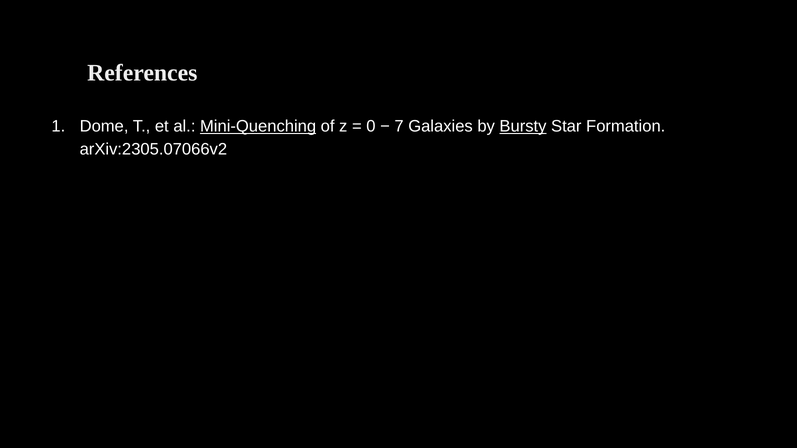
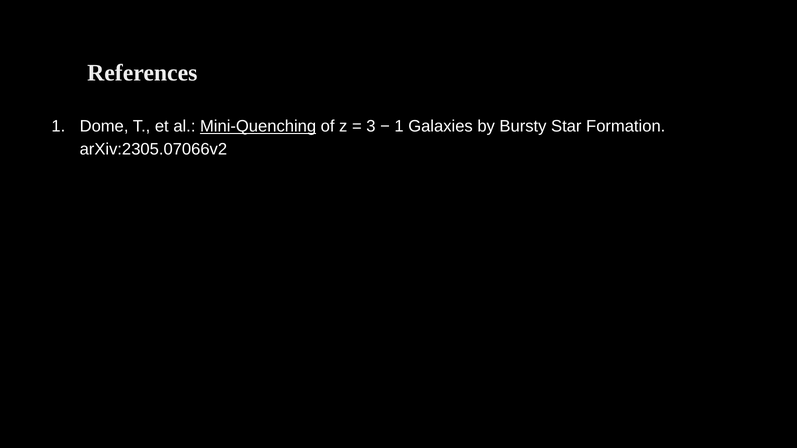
0: 0 -> 3
7 at (399, 127): 7 -> 1
Bursty underline: present -> none
